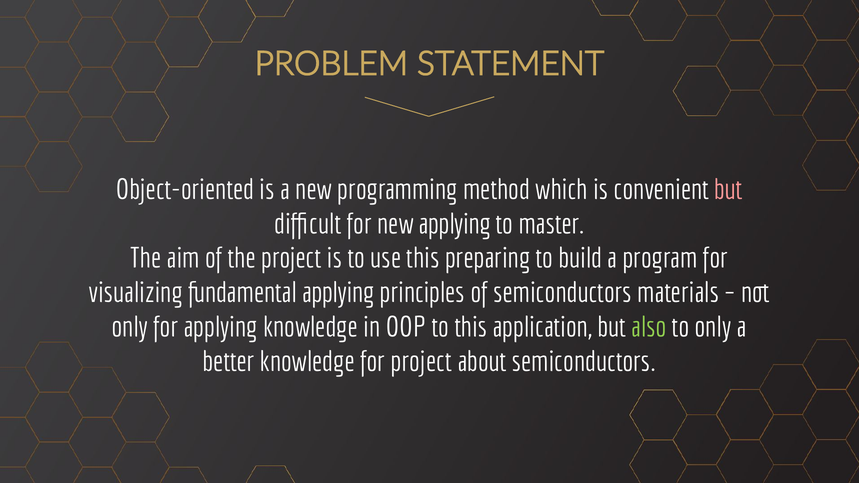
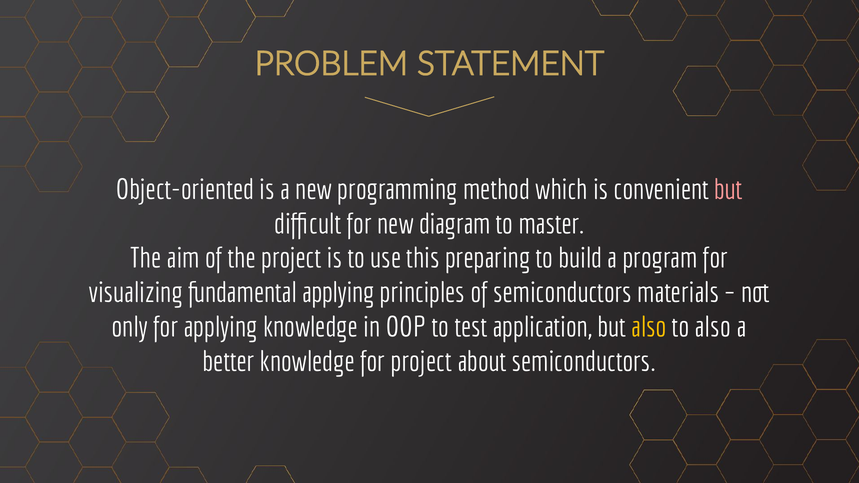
new applying: applying -> diagram
to this: this -> test
also at (649, 327) colour: light green -> yellow
to only: only -> also
